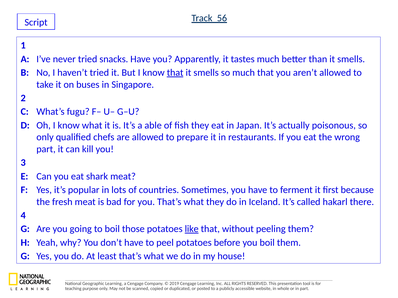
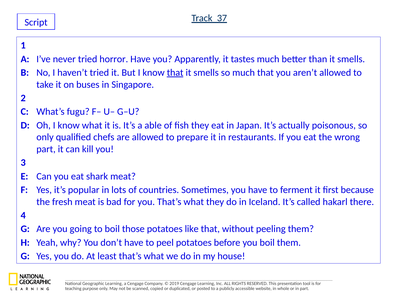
56: 56 -> 37
snacks: snacks -> horror
like underline: present -> none
